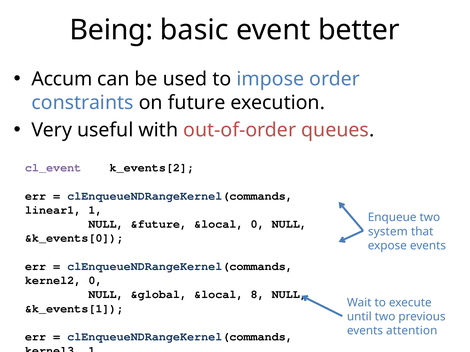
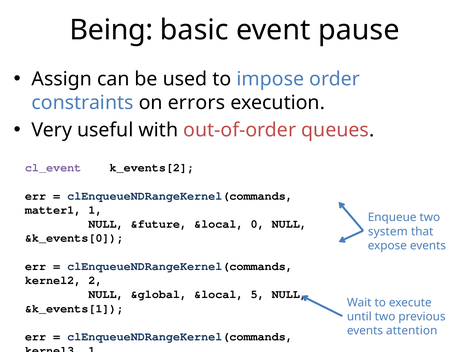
better: better -> pause
Accum: Accum -> Assign
future: future -> errors
linear1: linear1 -> matter1
kernel2 0: 0 -> 2
8: 8 -> 5
